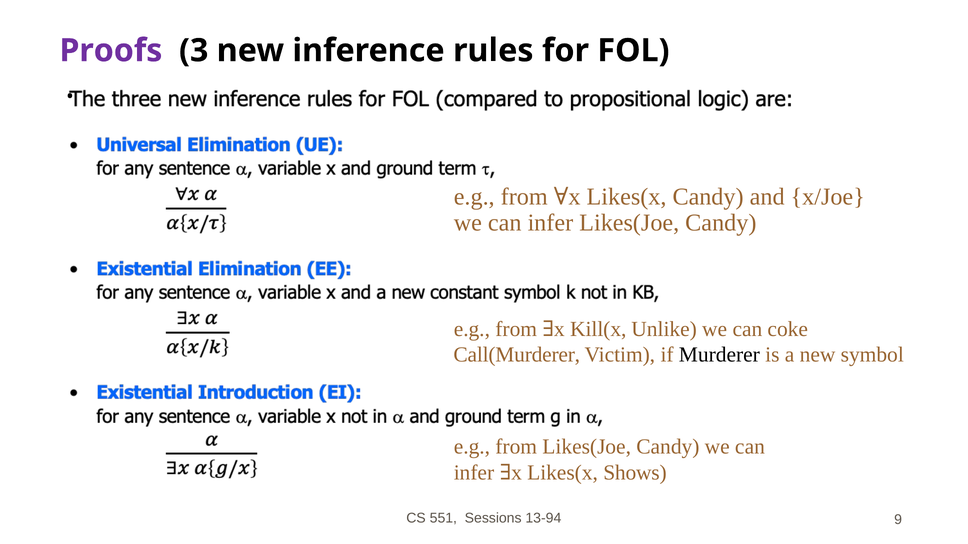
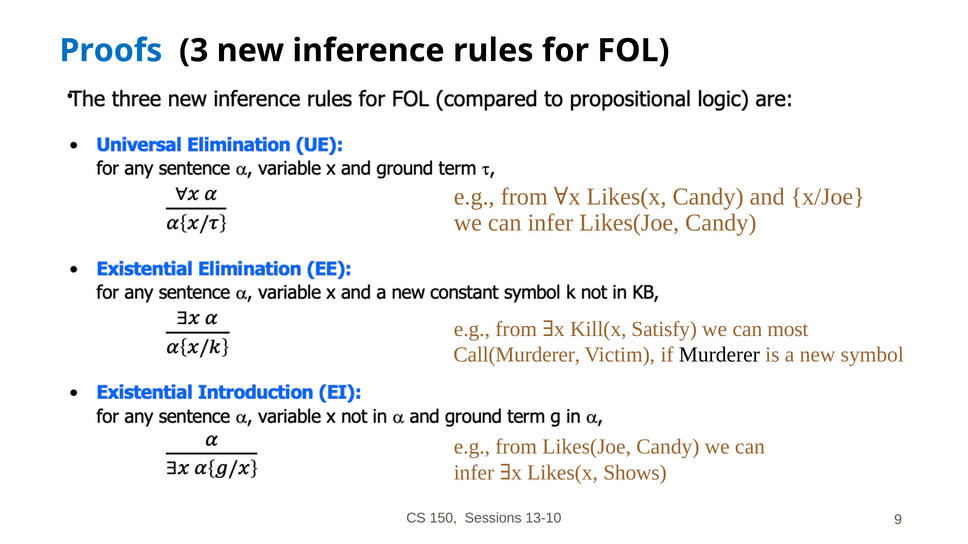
Proofs colour: purple -> blue
Unlike: Unlike -> Satisfy
coke: coke -> most
551: 551 -> 150
13-94: 13-94 -> 13-10
